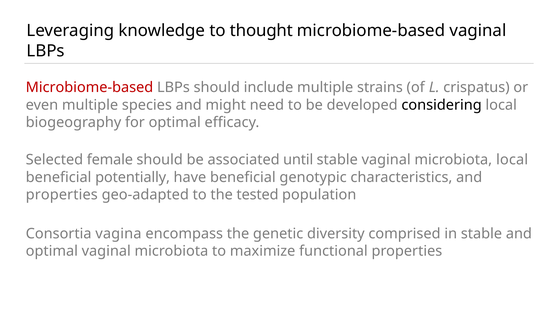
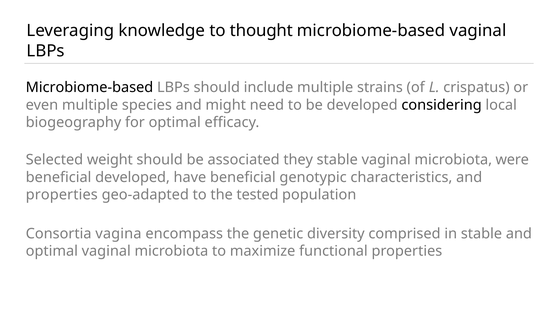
Microbiome-based at (89, 87) colour: red -> black
female: female -> weight
until: until -> they
microbiota local: local -> were
beneficial potentially: potentially -> developed
